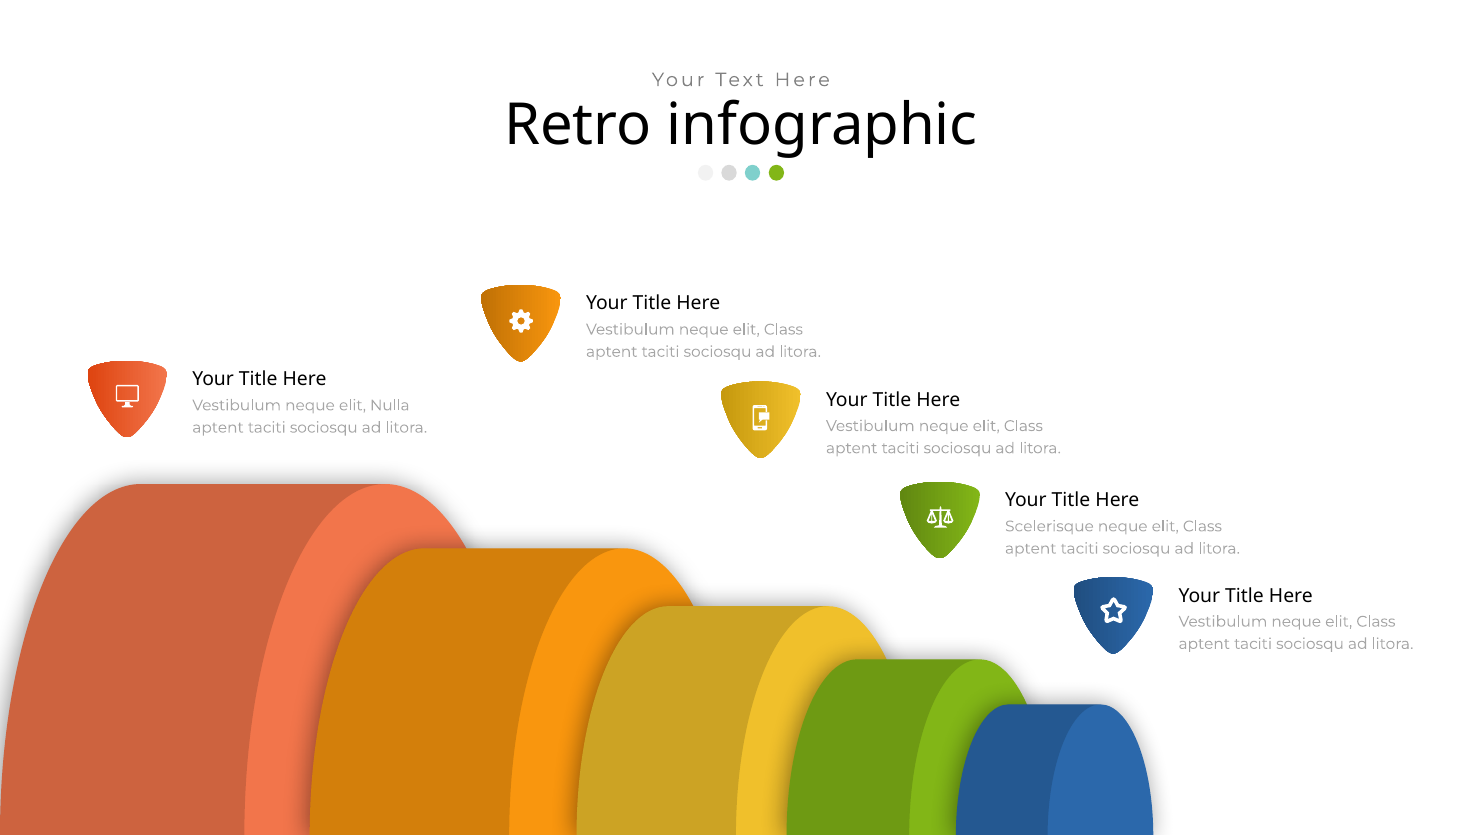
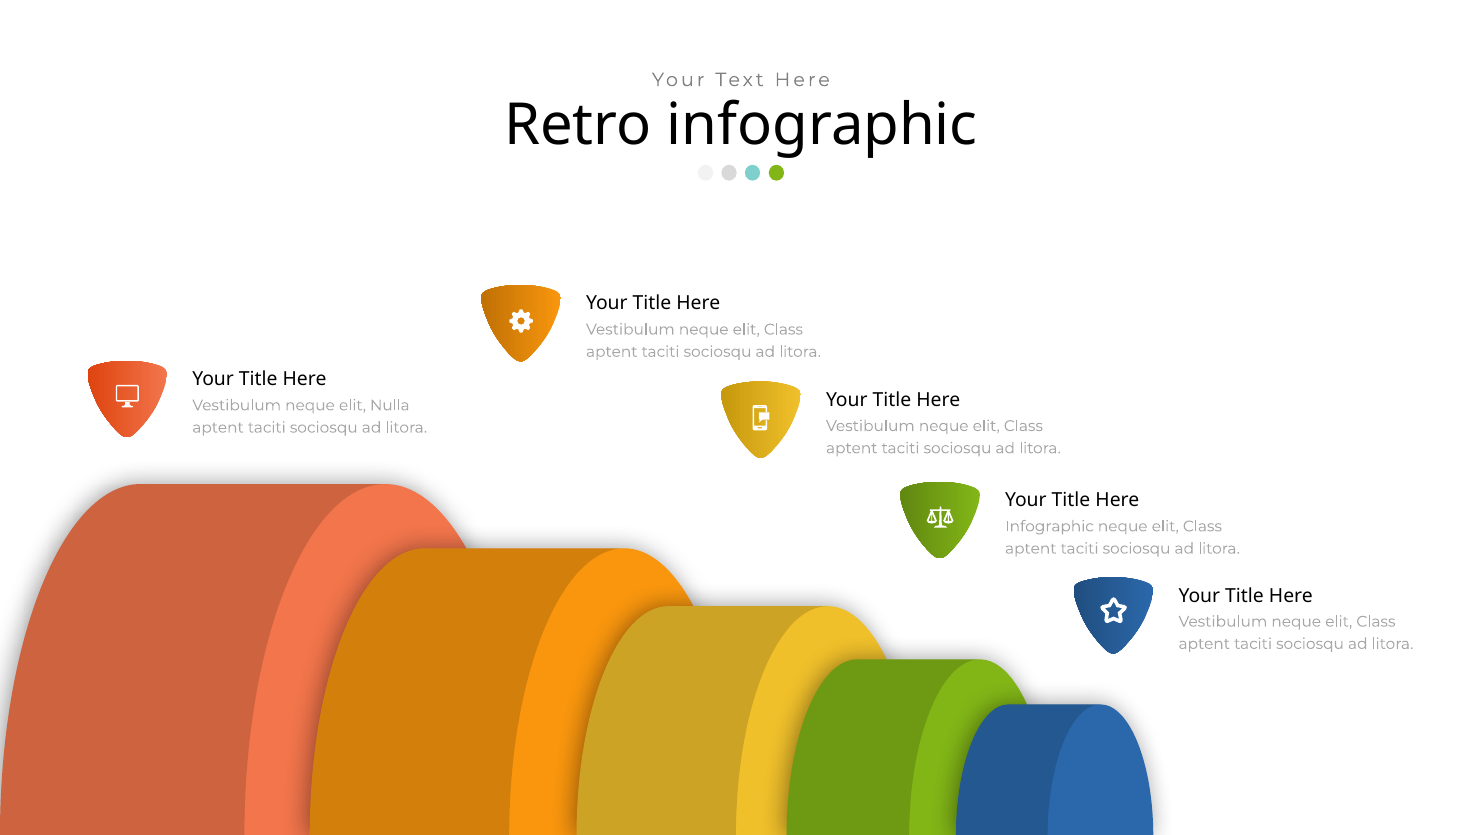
Scelerisque at (1049, 526): Scelerisque -> Infographic
